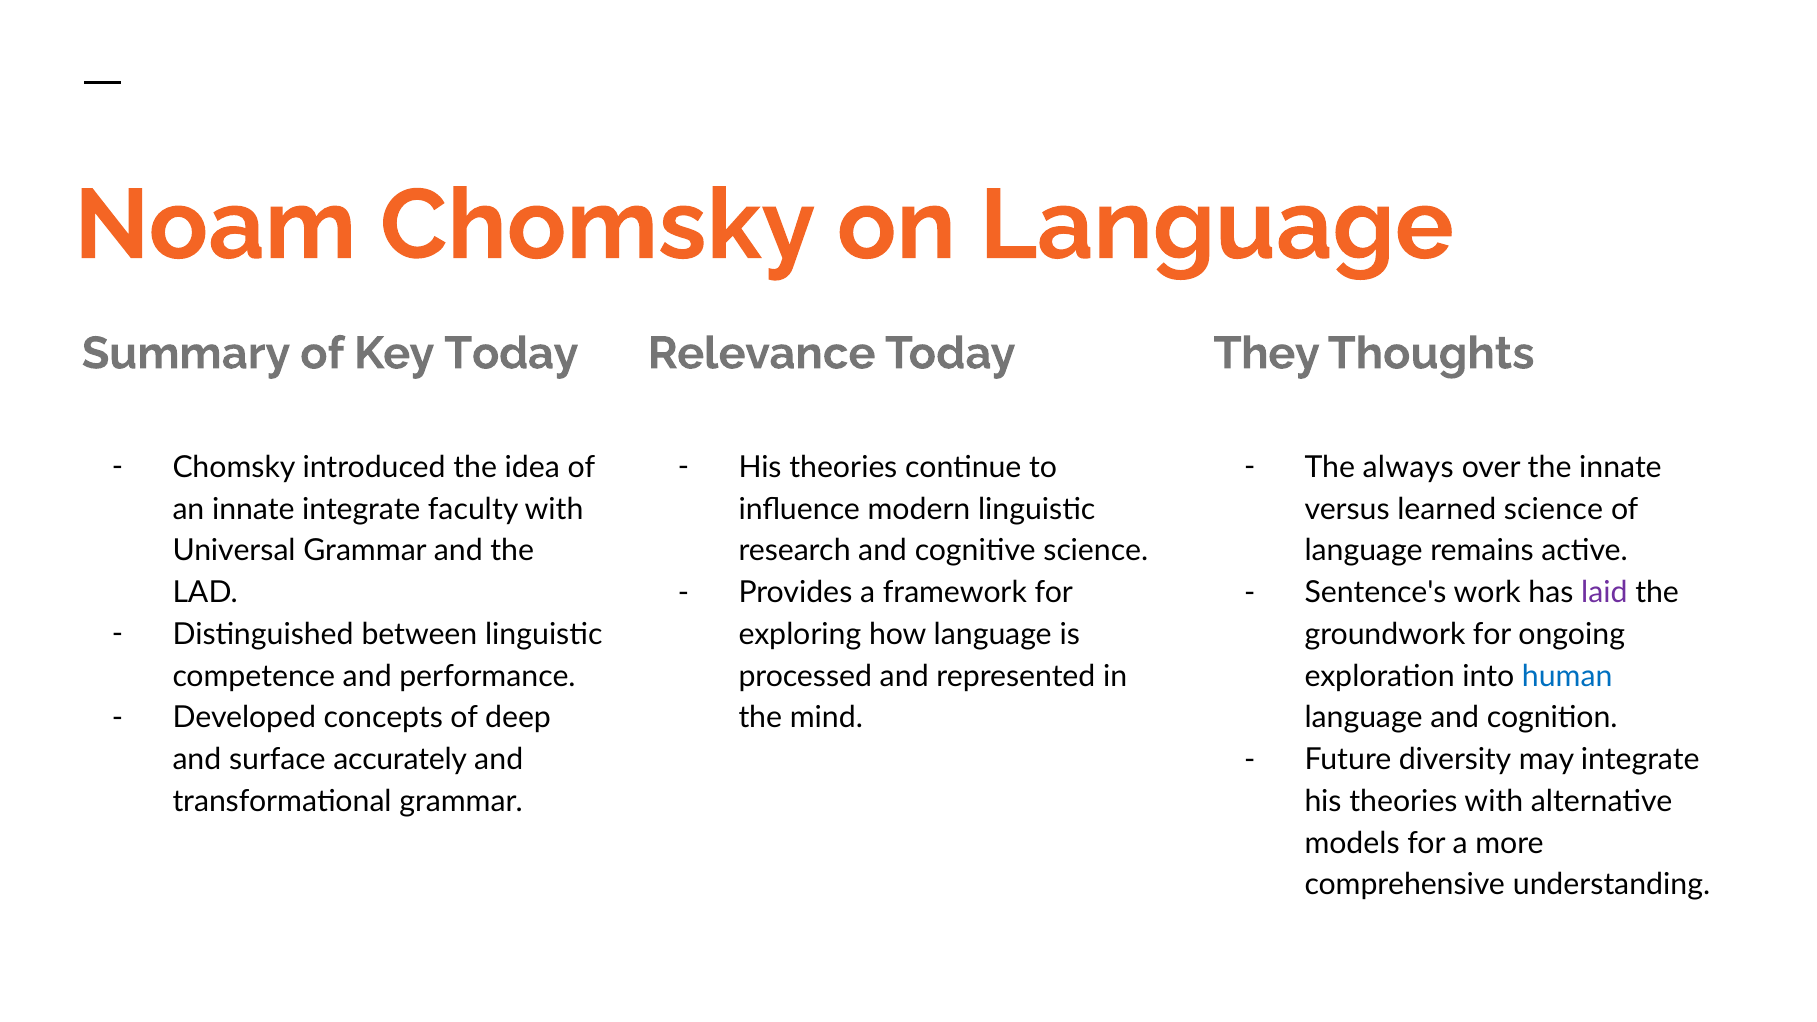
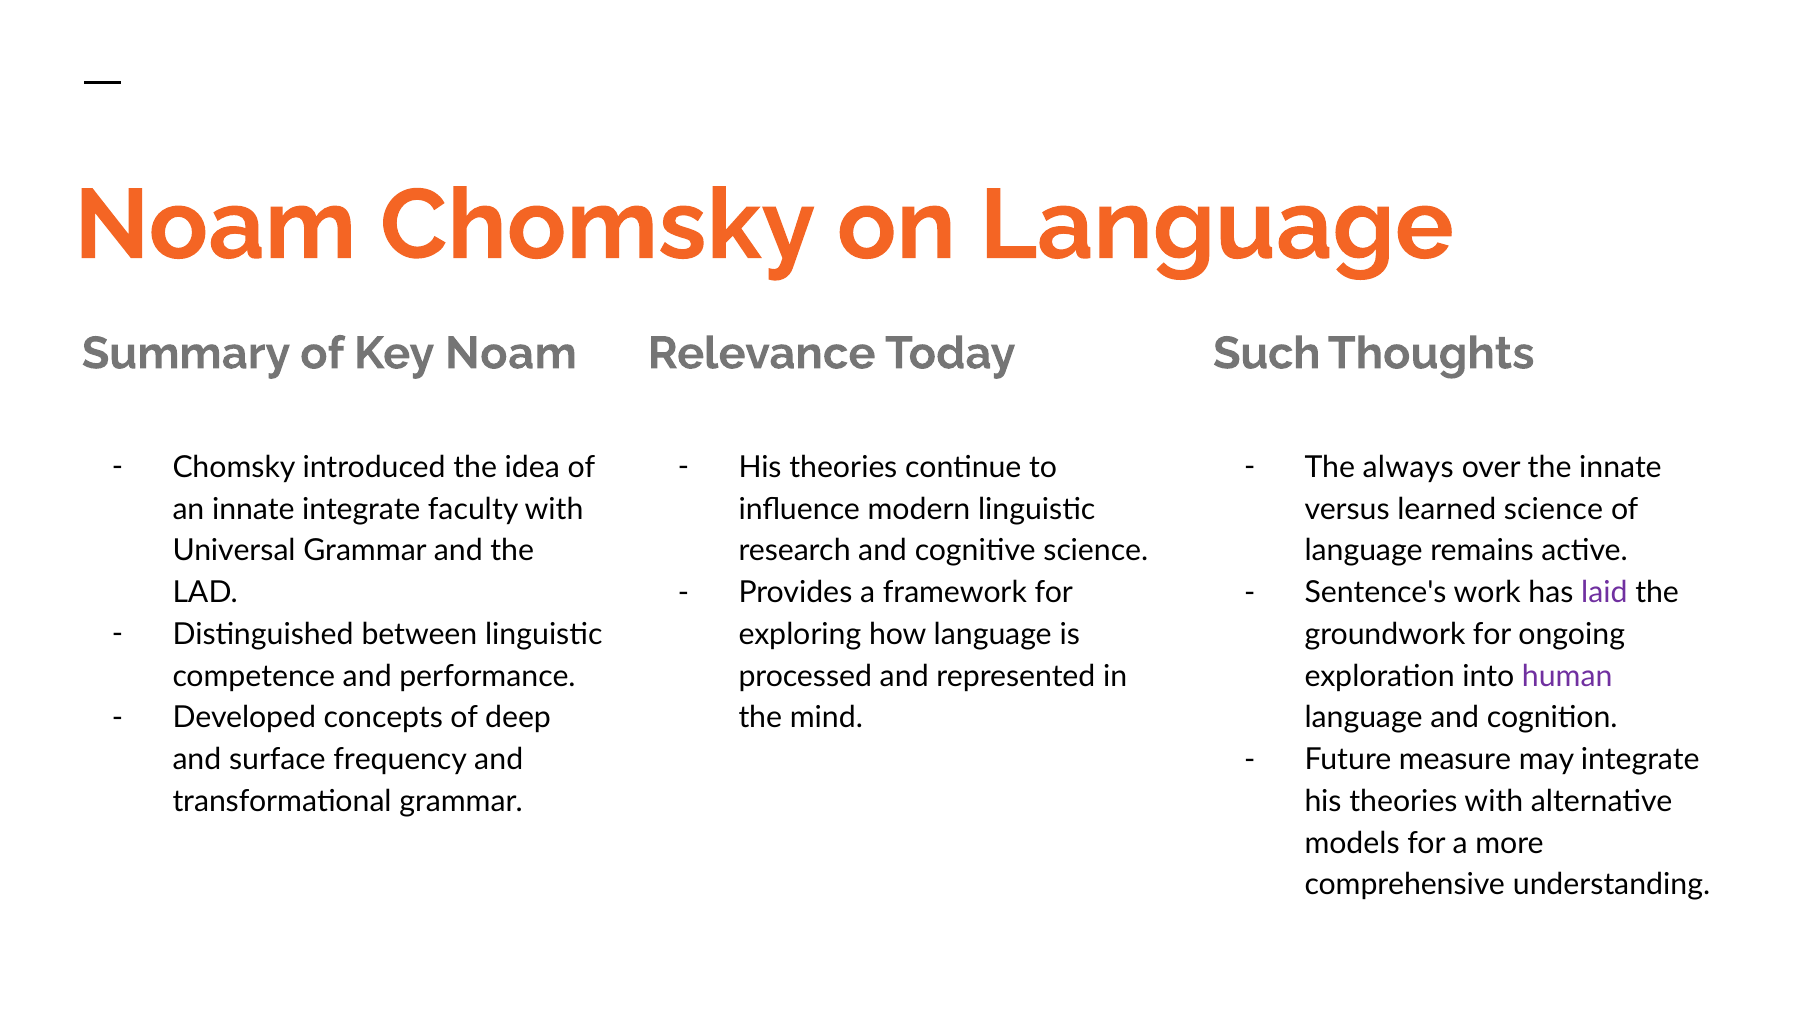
Key Today: Today -> Noam
They: They -> Such
human colour: blue -> purple
diversity: diversity -> measure
accurately: accurately -> frequency
